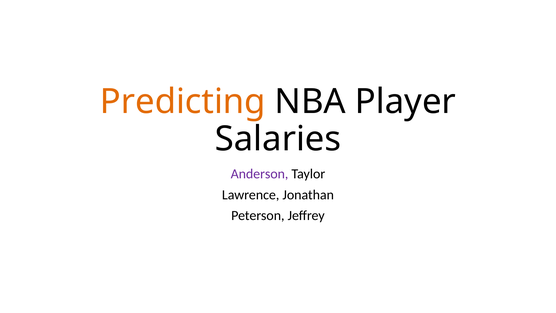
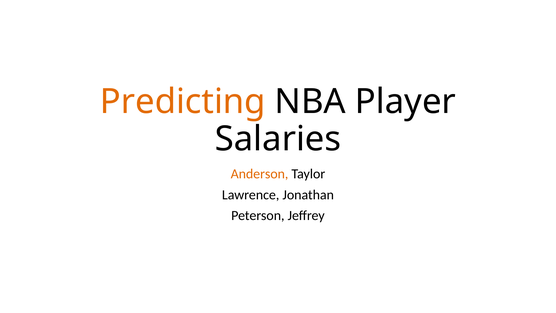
Anderson colour: purple -> orange
